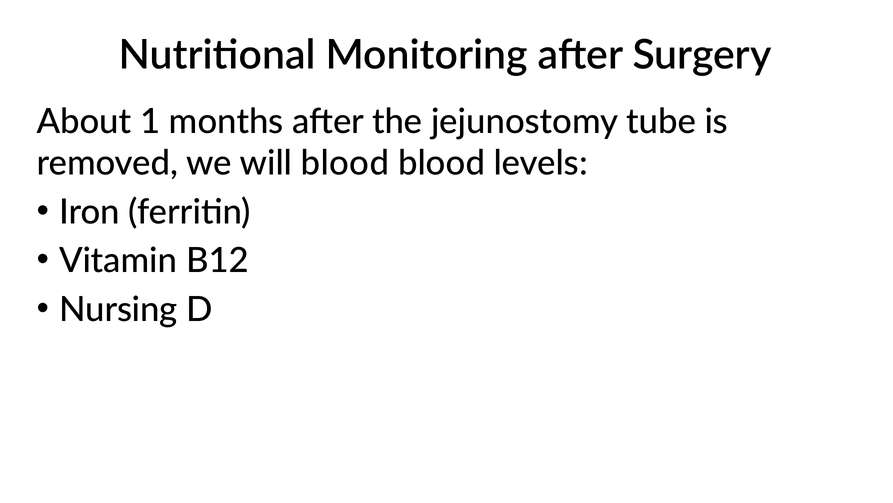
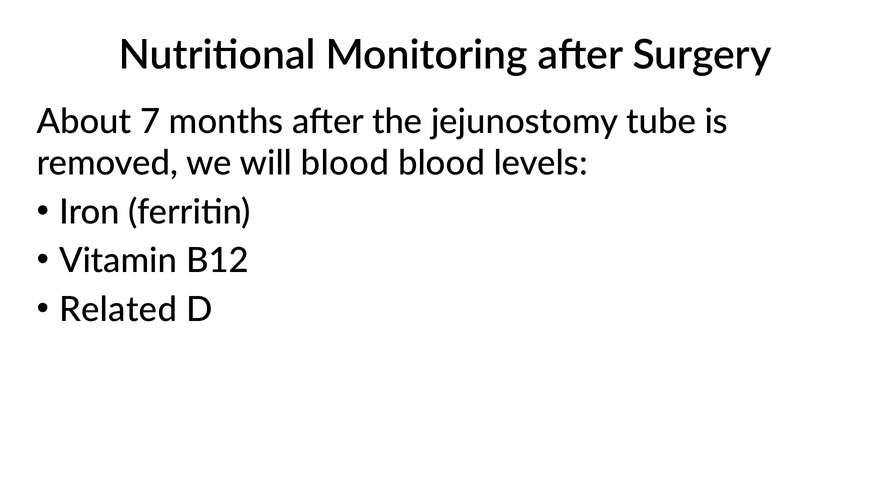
1: 1 -> 7
Nursing: Nursing -> Related
